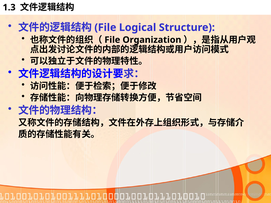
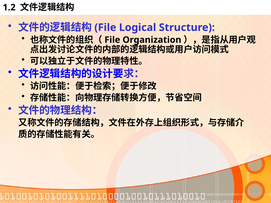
1.3: 1.3 -> 1.2
